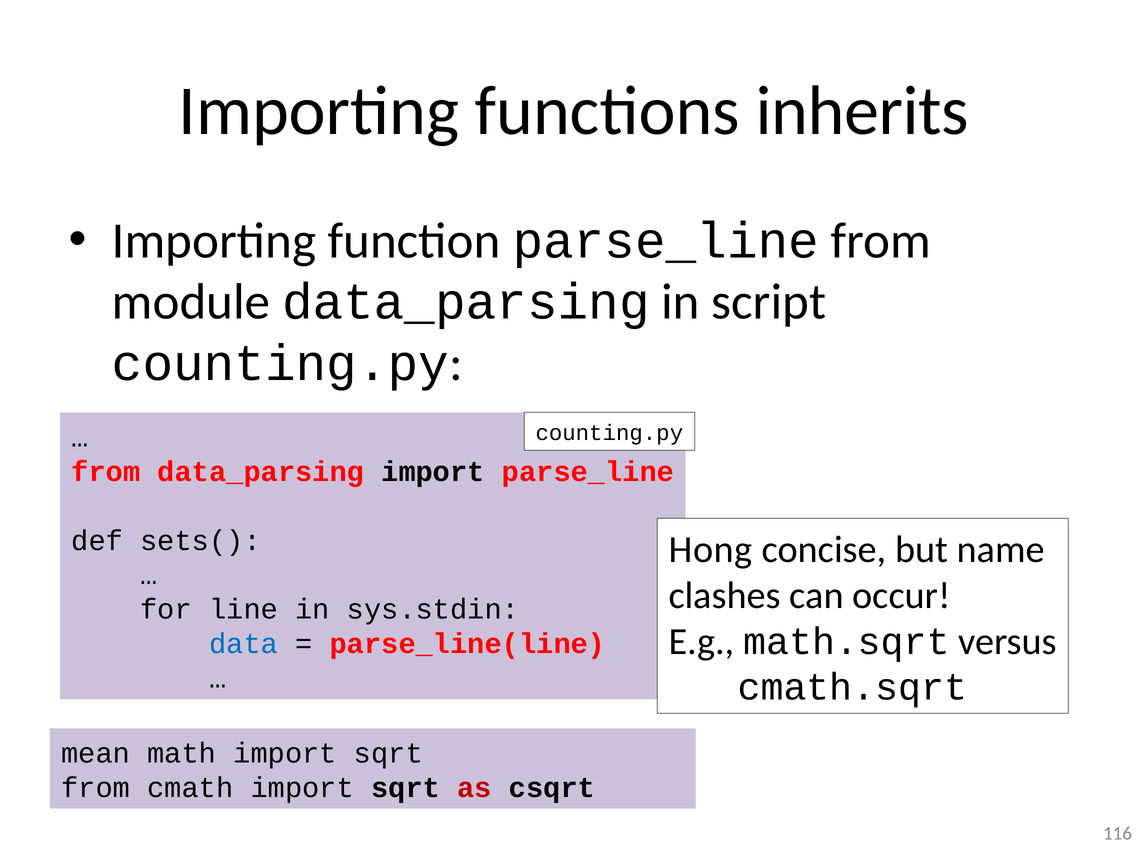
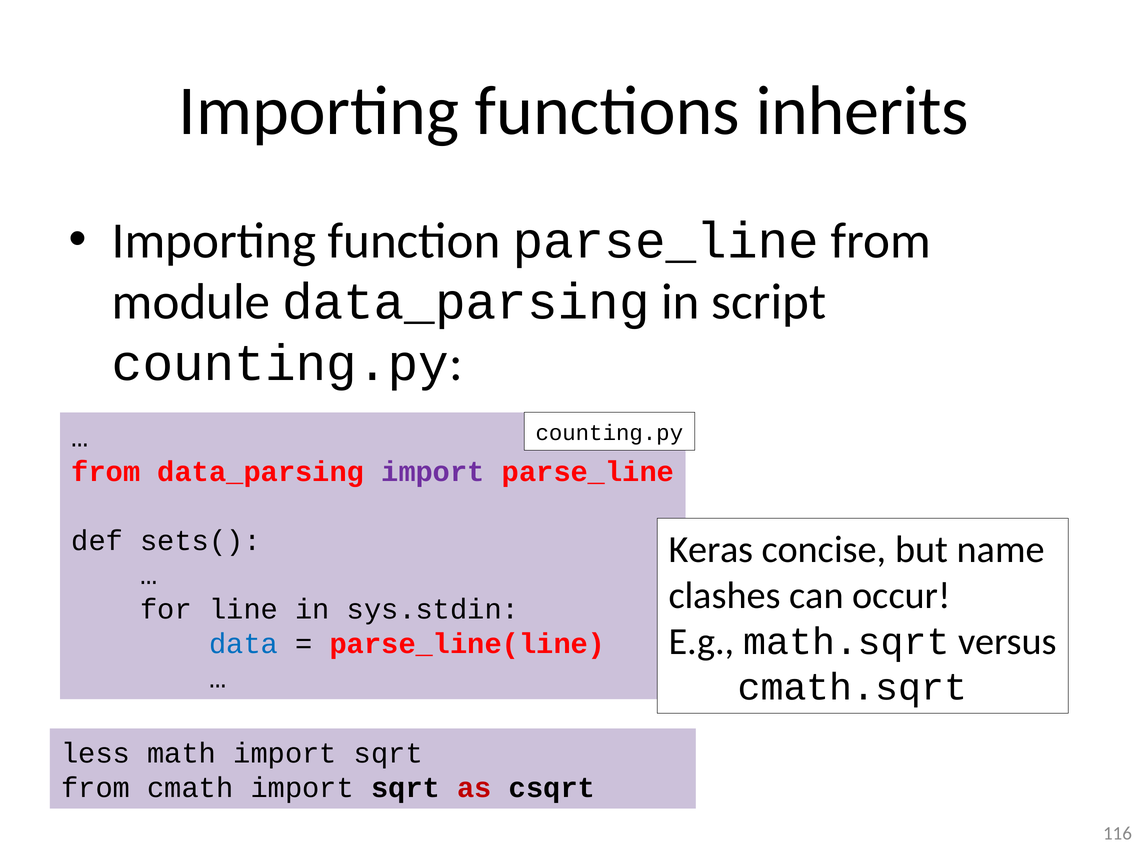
import at (433, 472) colour: black -> purple
Hong: Hong -> Keras
mean: mean -> less
